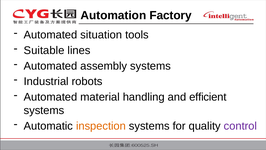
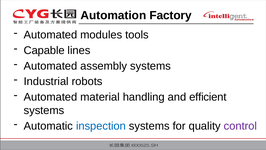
situation: situation -> modules
Suitable: Suitable -> Capable
inspection colour: orange -> blue
